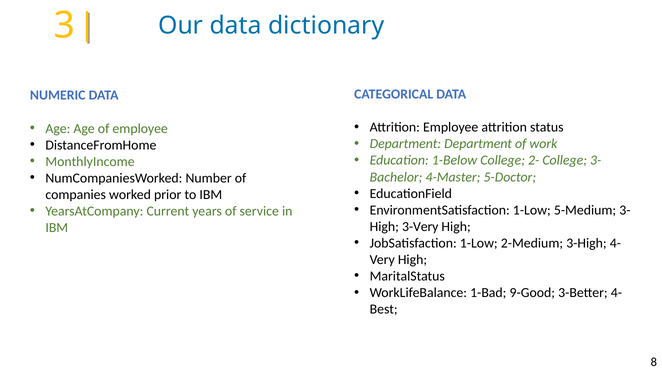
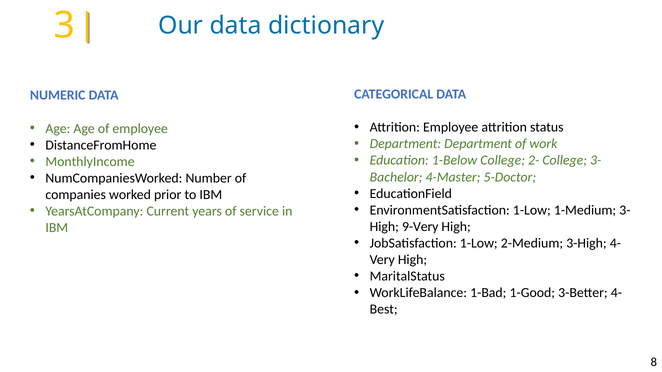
5-Medium: 5-Medium -> 1-Medium
3-Very: 3-Very -> 9-Very
9-Good: 9-Good -> 1-Good
